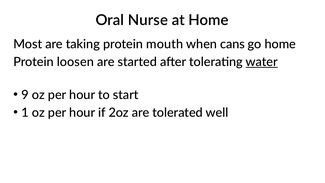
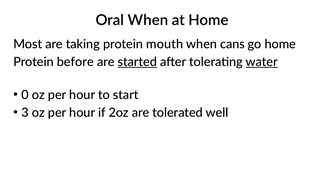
Oral Nurse: Nurse -> When
loosen: loosen -> before
started underline: none -> present
9: 9 -> 0
1: 1 -> 3
